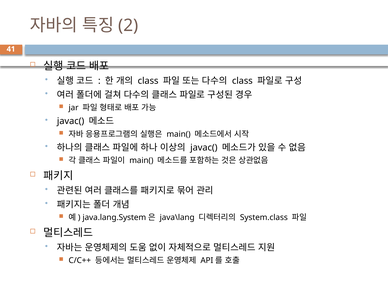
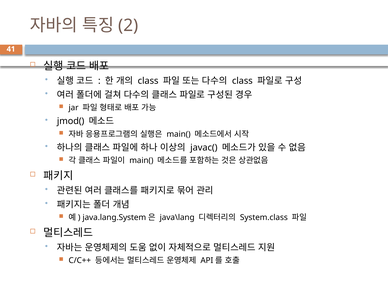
javac( at (71, 121): javac( -> jmod(
